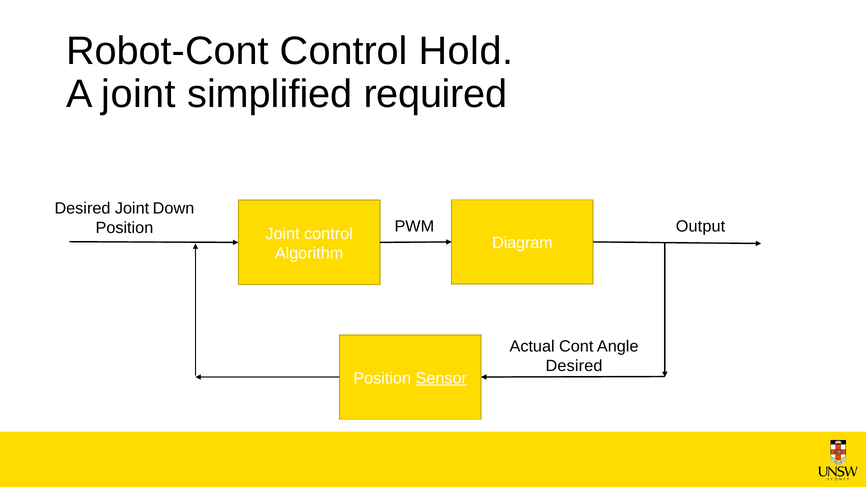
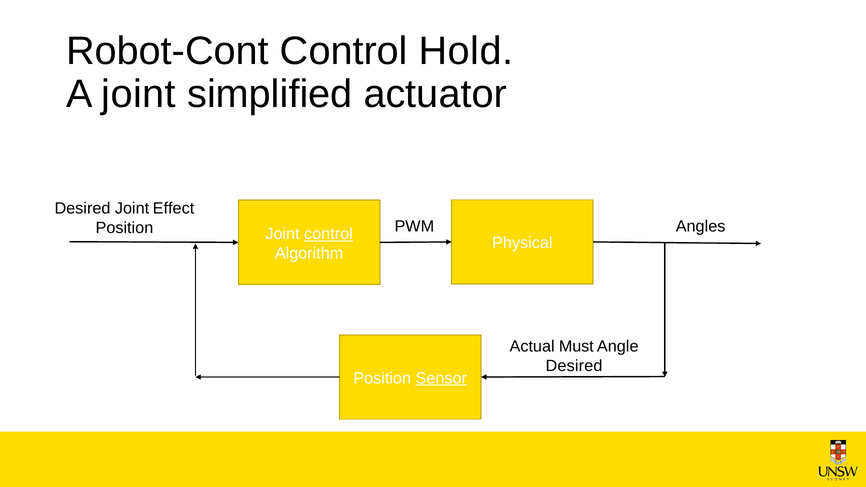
required: required -> actuator
Down: Down -> Effect
Output: Output -> Angles
control at (328, 234) underline: none -> present
Diagram: Diagram -> Physical
Cont: Cont -> Must
